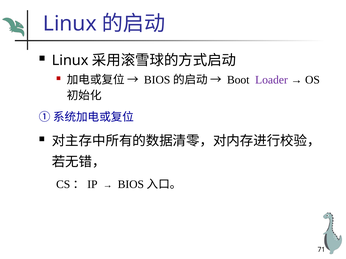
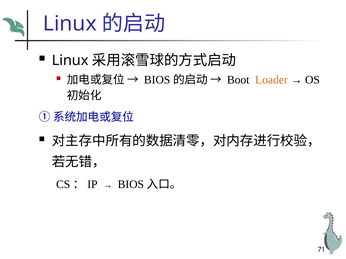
Loader colour: purple -> orange
